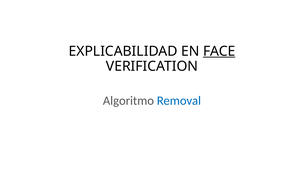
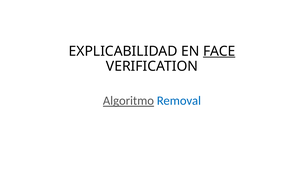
Algoritmo underline: none -> present
